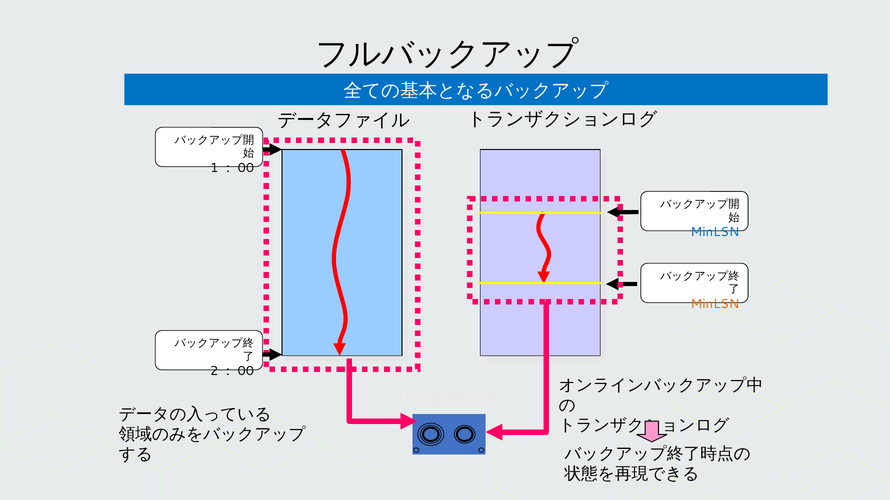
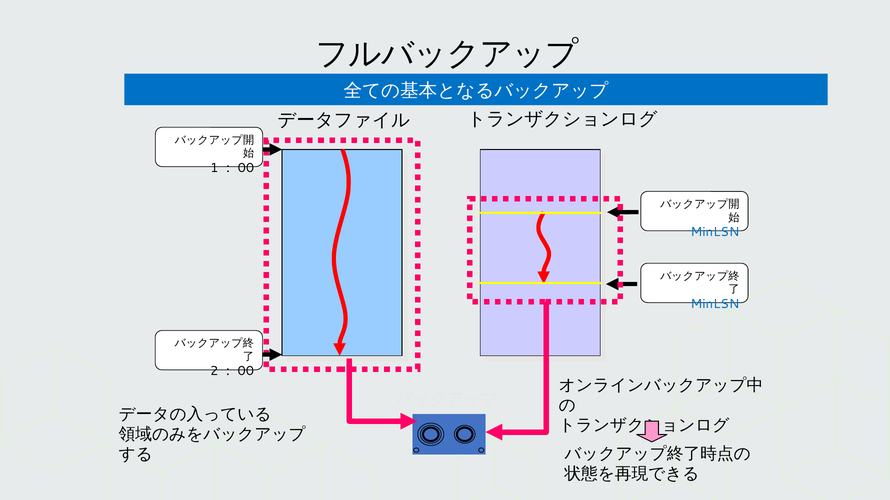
MinLSN at (715, 304) colour: orange -> blue
